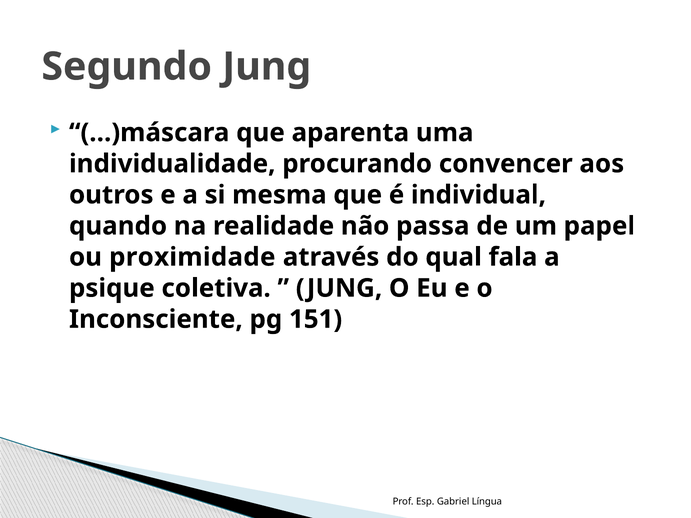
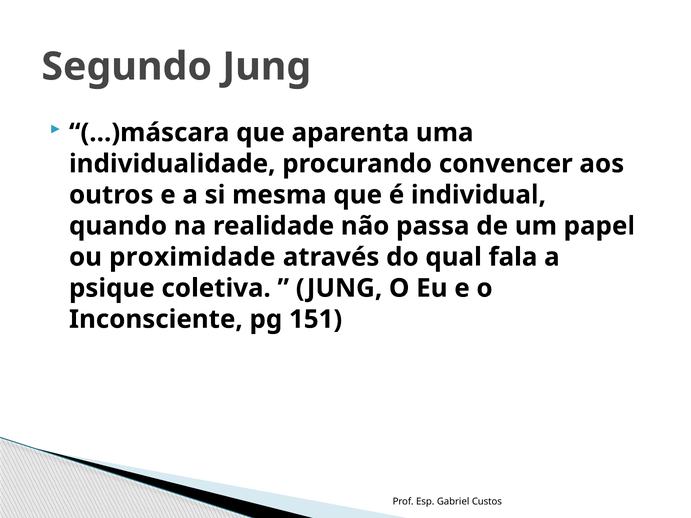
Língua: Língua -> Custos
